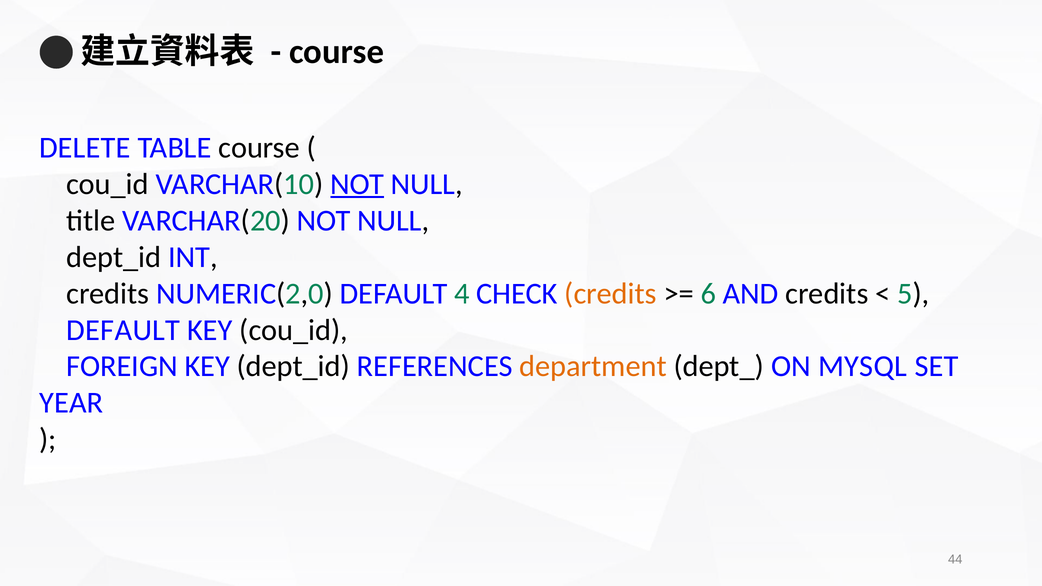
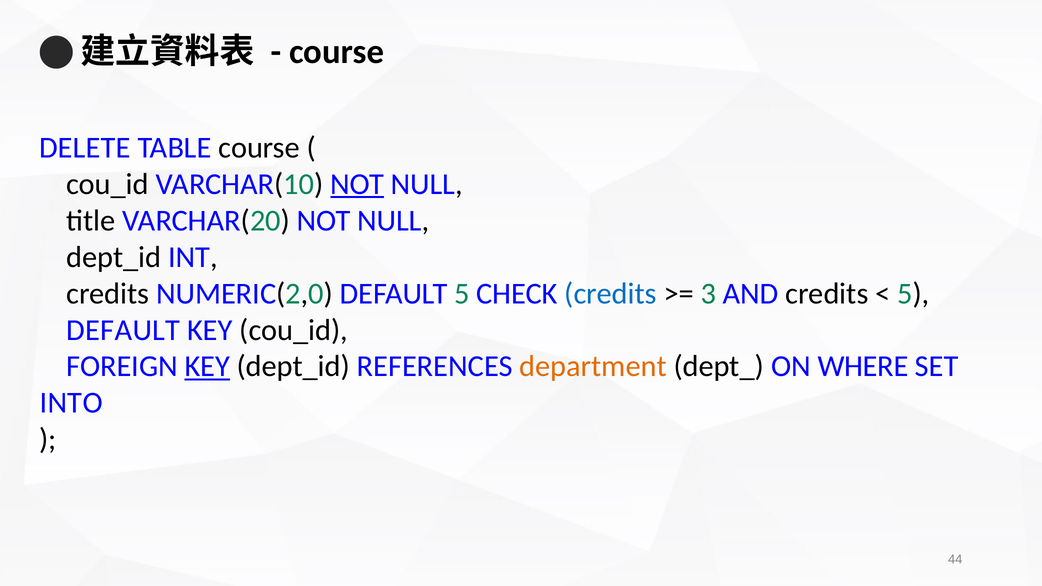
DEFAULT 4: 4 -> 5
credits at (611, 294) colour: orange -> blue
6: 6 -> 3
KEY at (207, 367) underline: none -> present
MYSQL: MYSQL -> WHERE
YEAR: YEAR -> INTO
